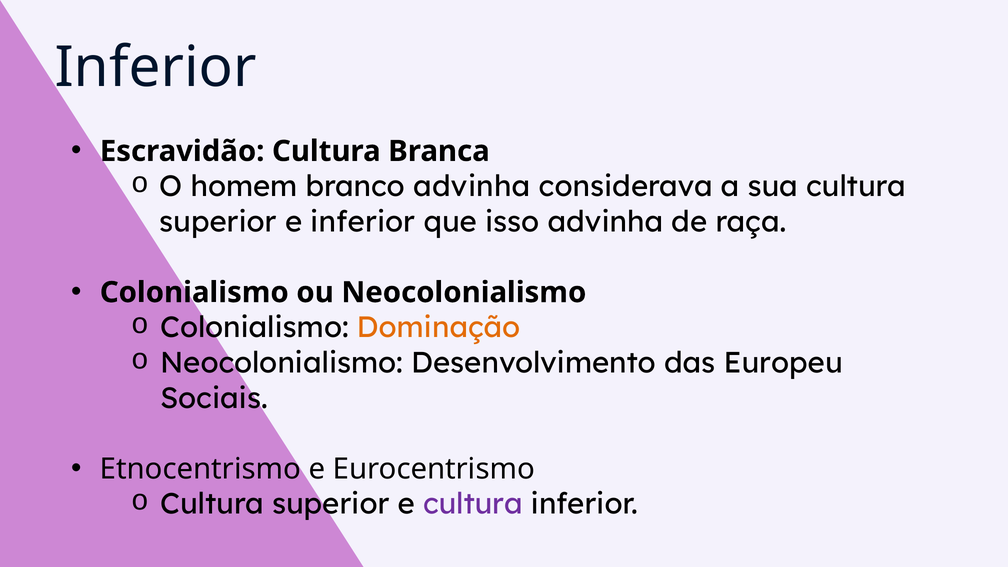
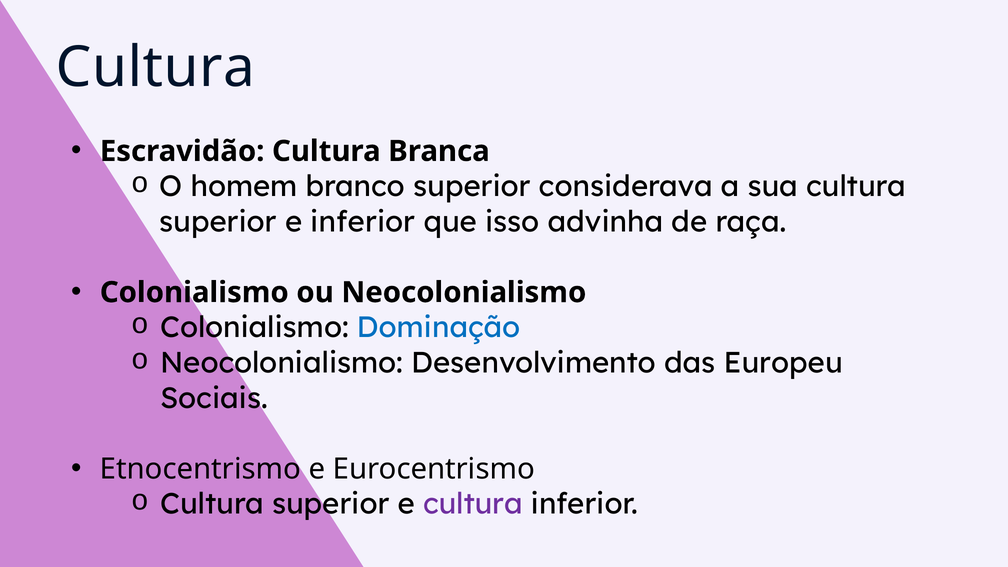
Inferior at (156, 67): Inferior -> Cultura
branco advinha: advinha -> superior
Dominação colour: orange -> blue
